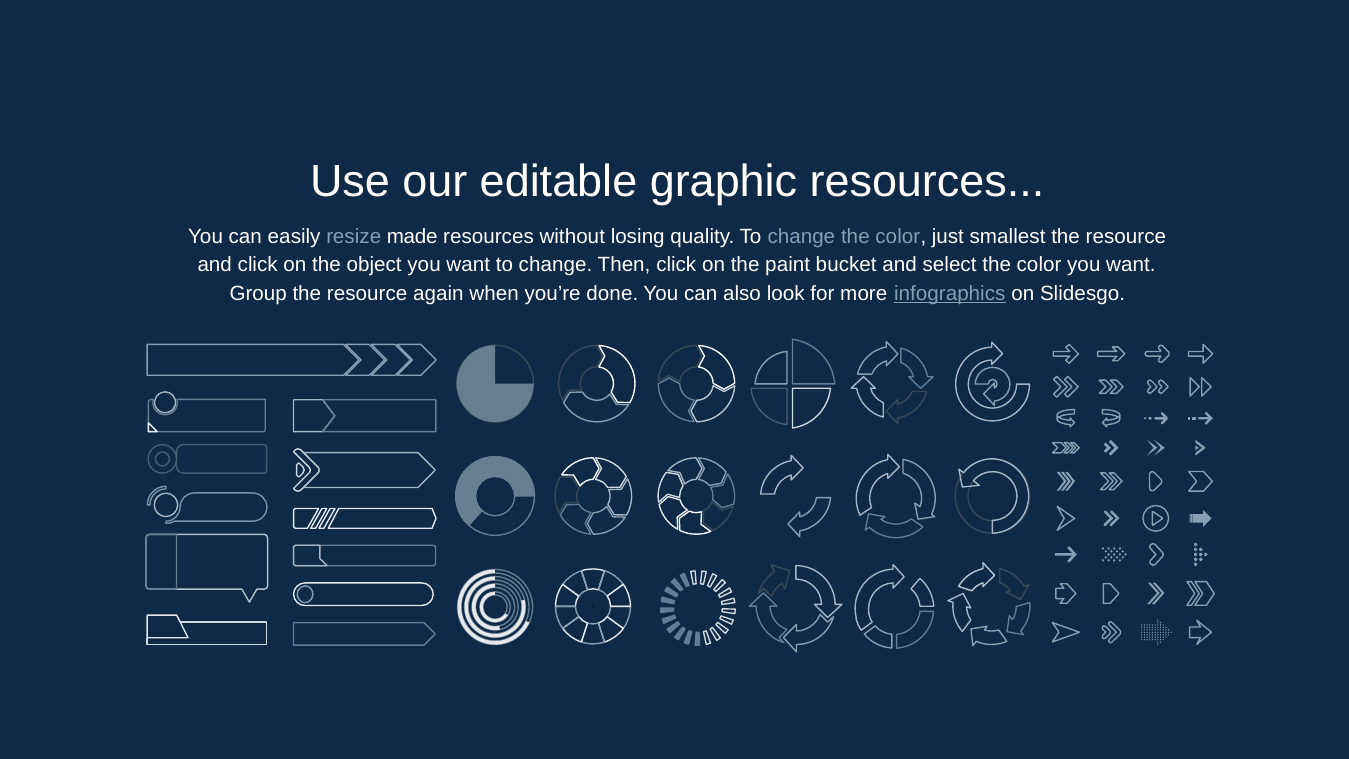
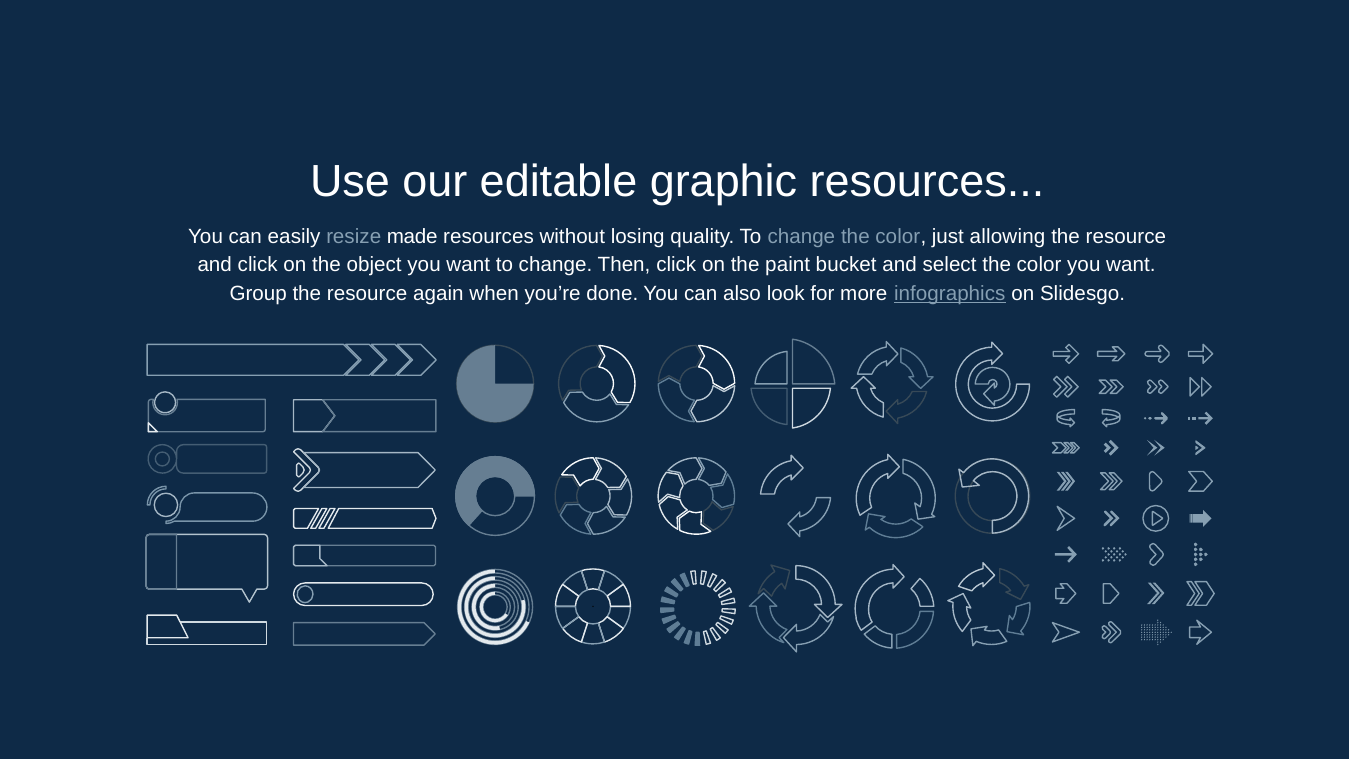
smallest: smallest -> allowing
